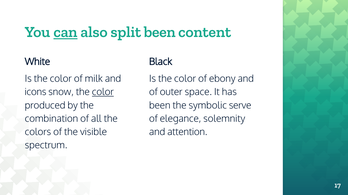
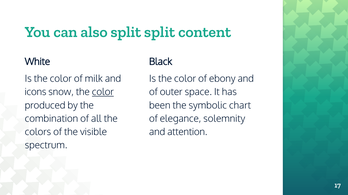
can underline: present -> none
split been: been -> split
serve: serve -> chart
